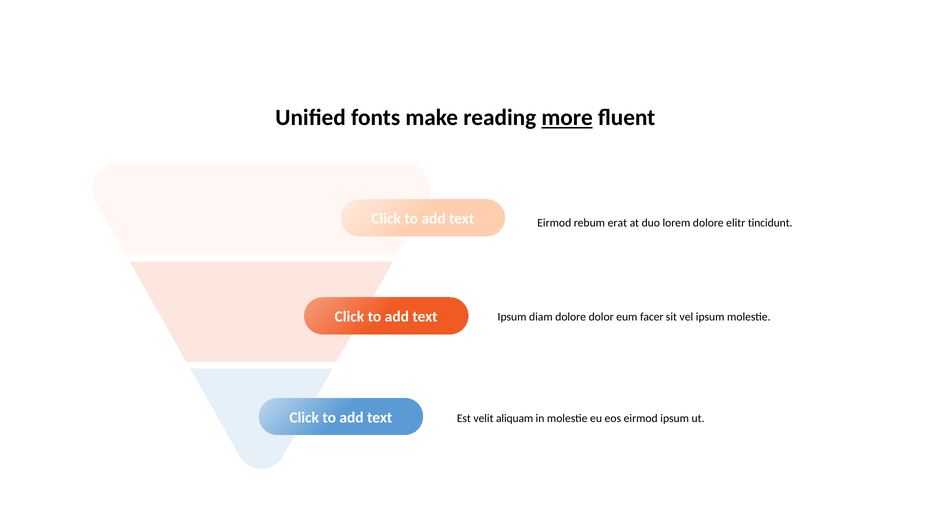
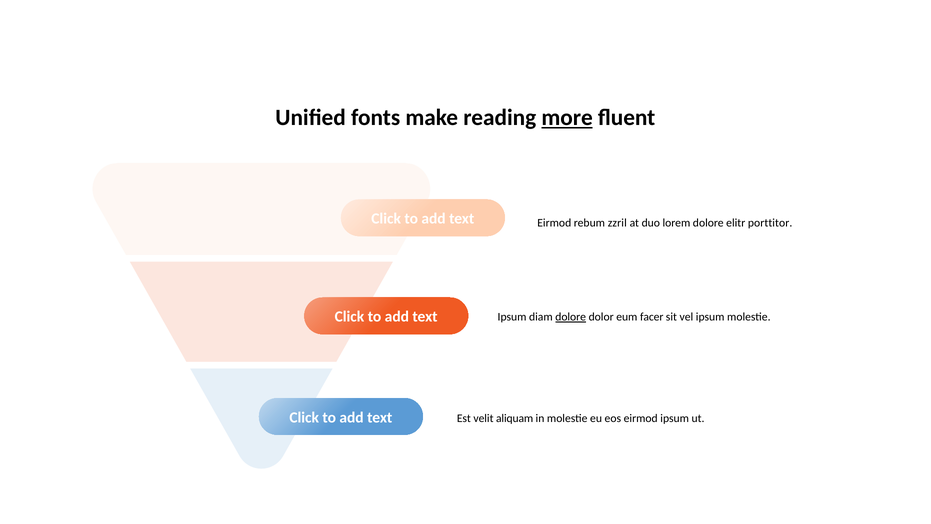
erat: erat -> zzril
tincidunt: tincidunt -> porttitor
dolore at (571, 317) underline: none -> present
